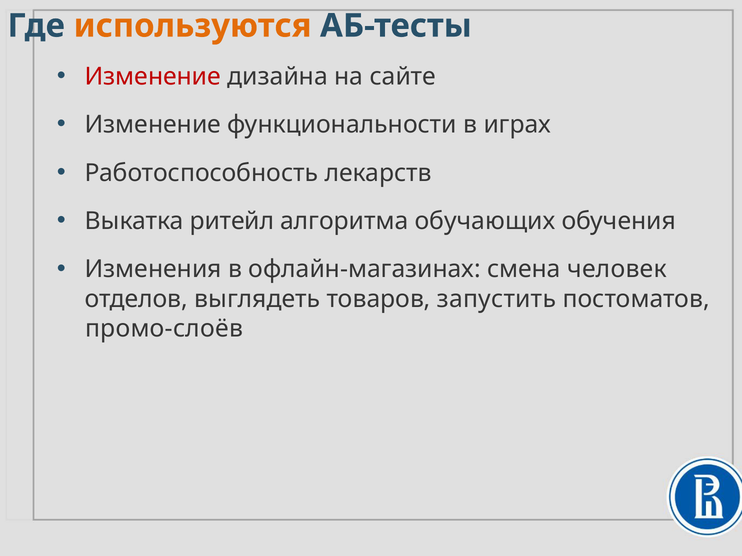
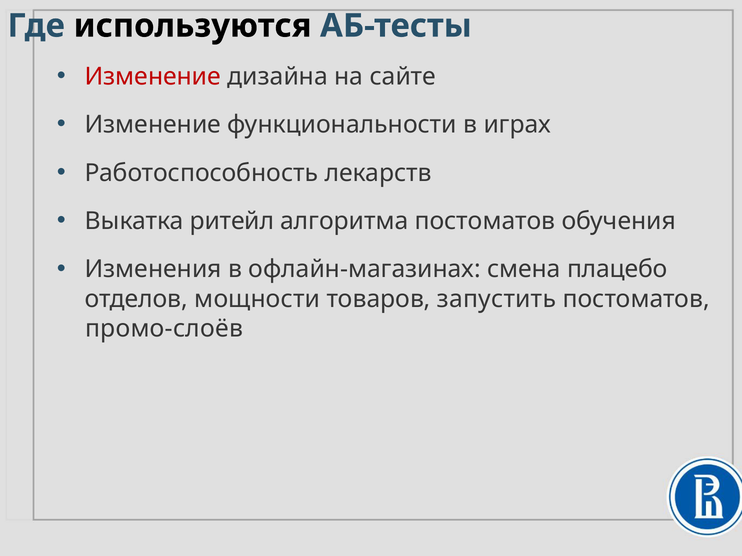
используются colour: orange -> black
алгоритма обучающих: обучающих -> постоматов
человек: человек -> плацебо
выглядеть: выглядеть -> мощности
